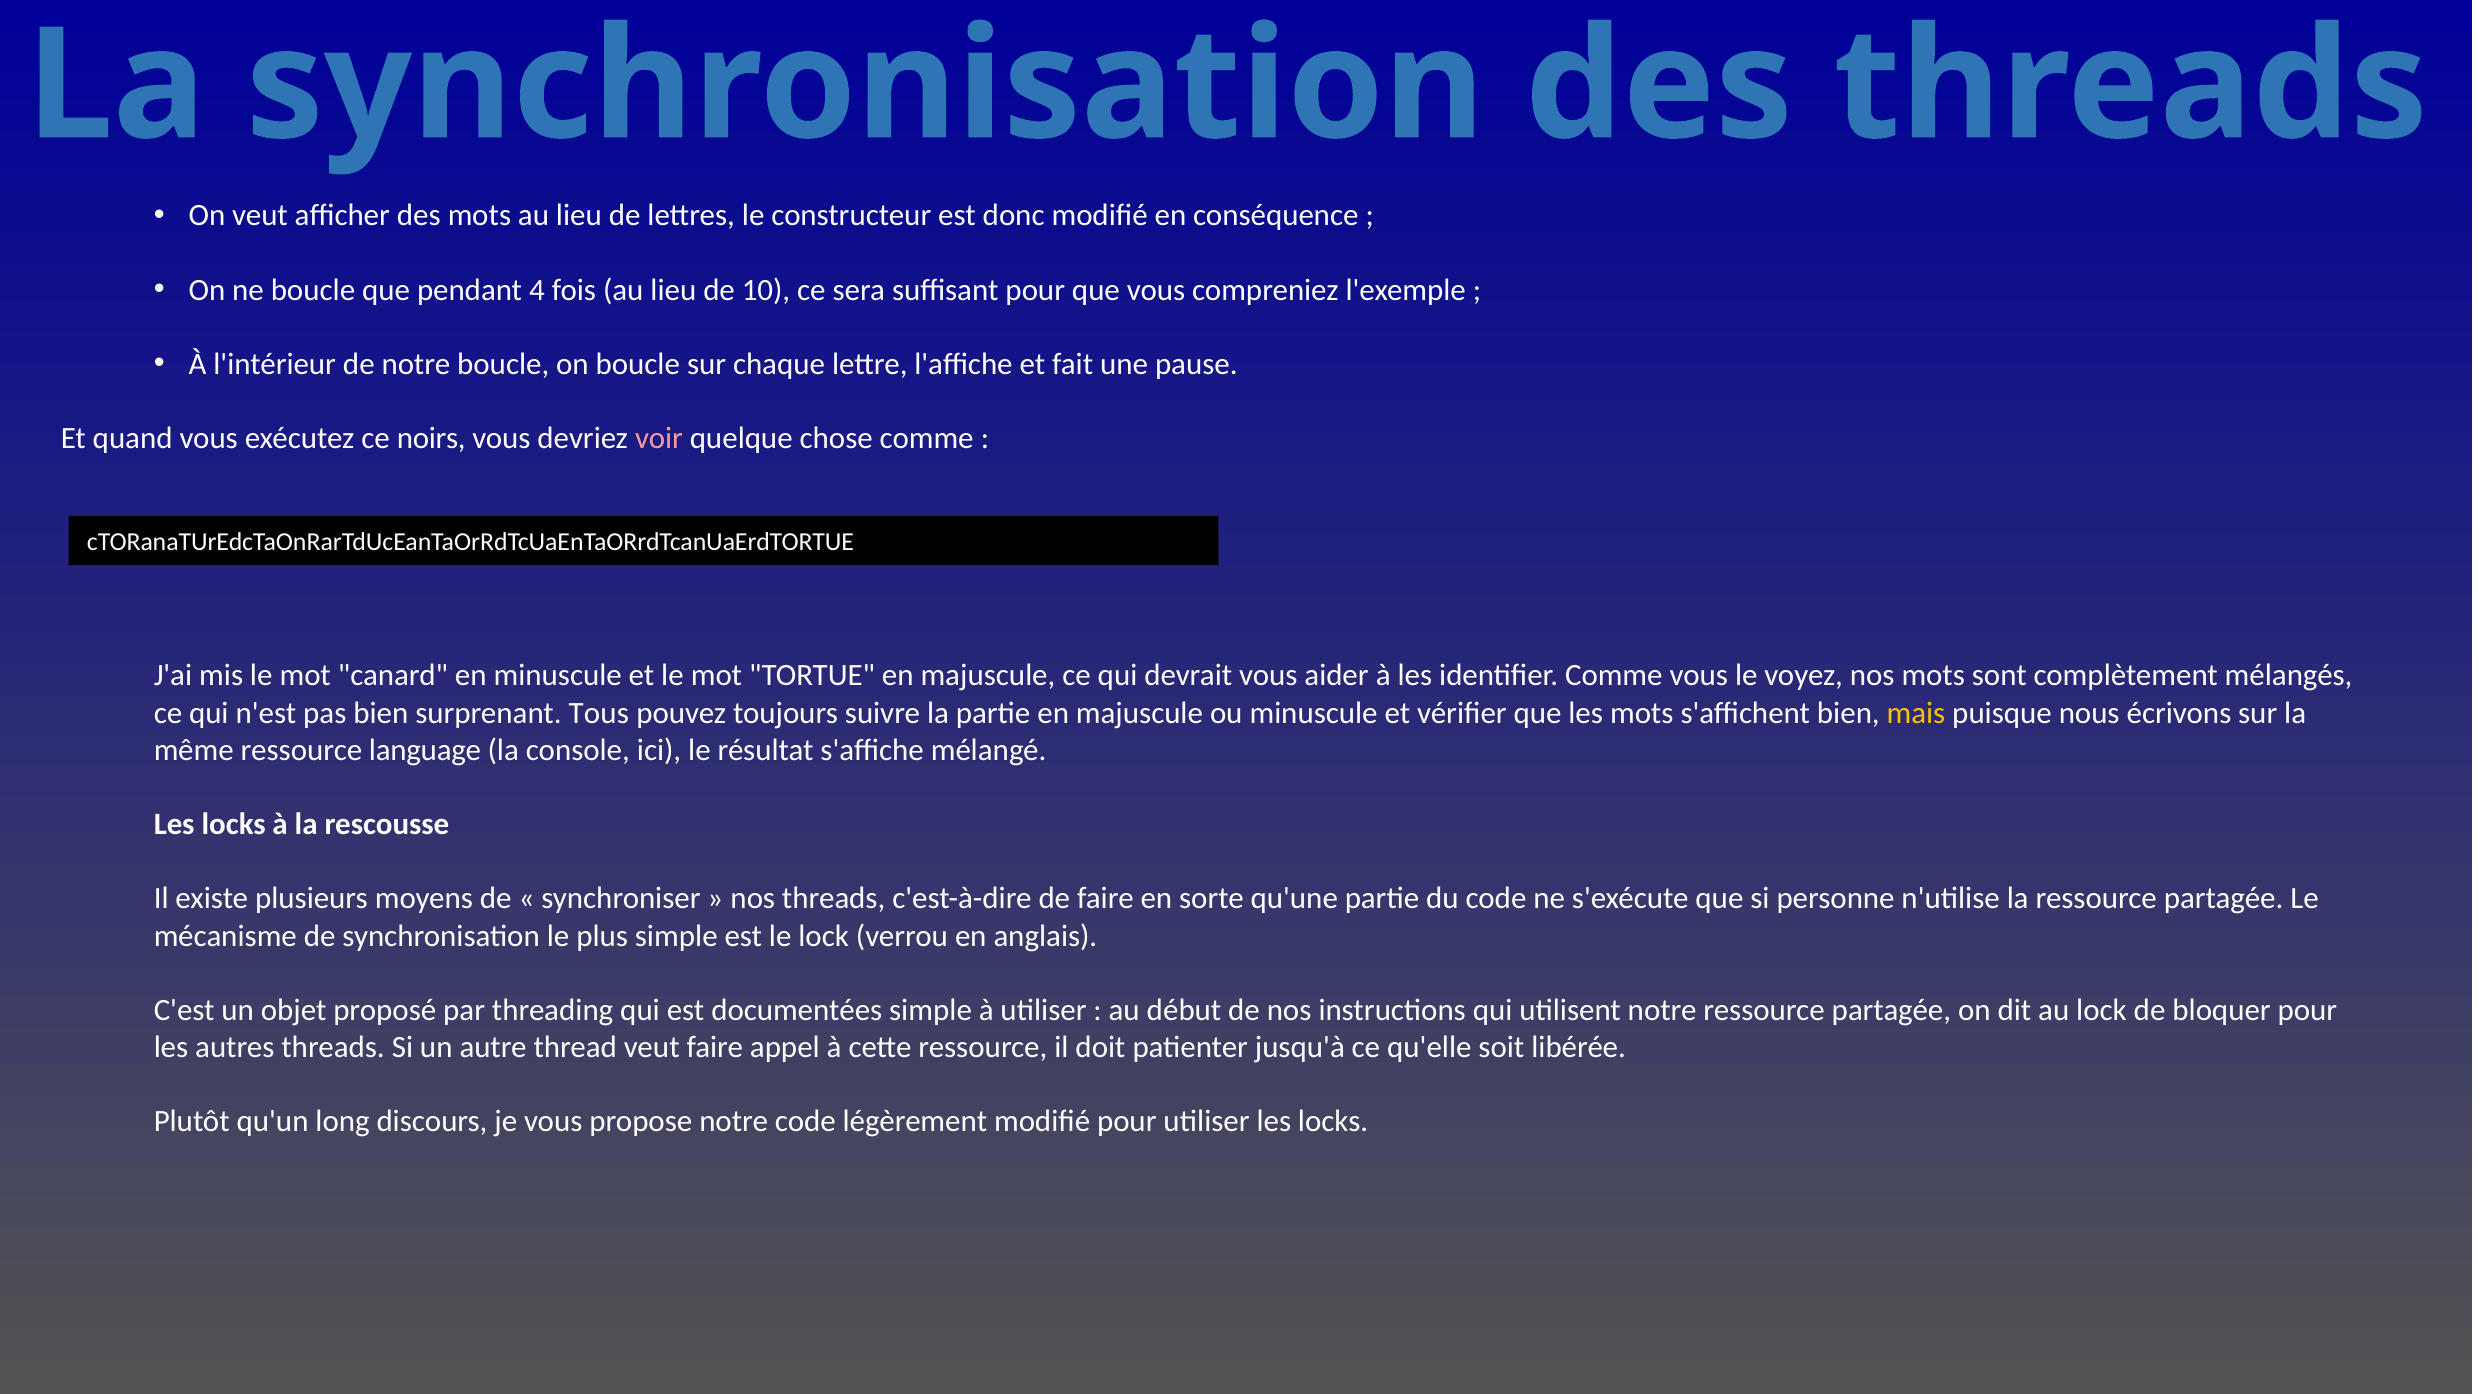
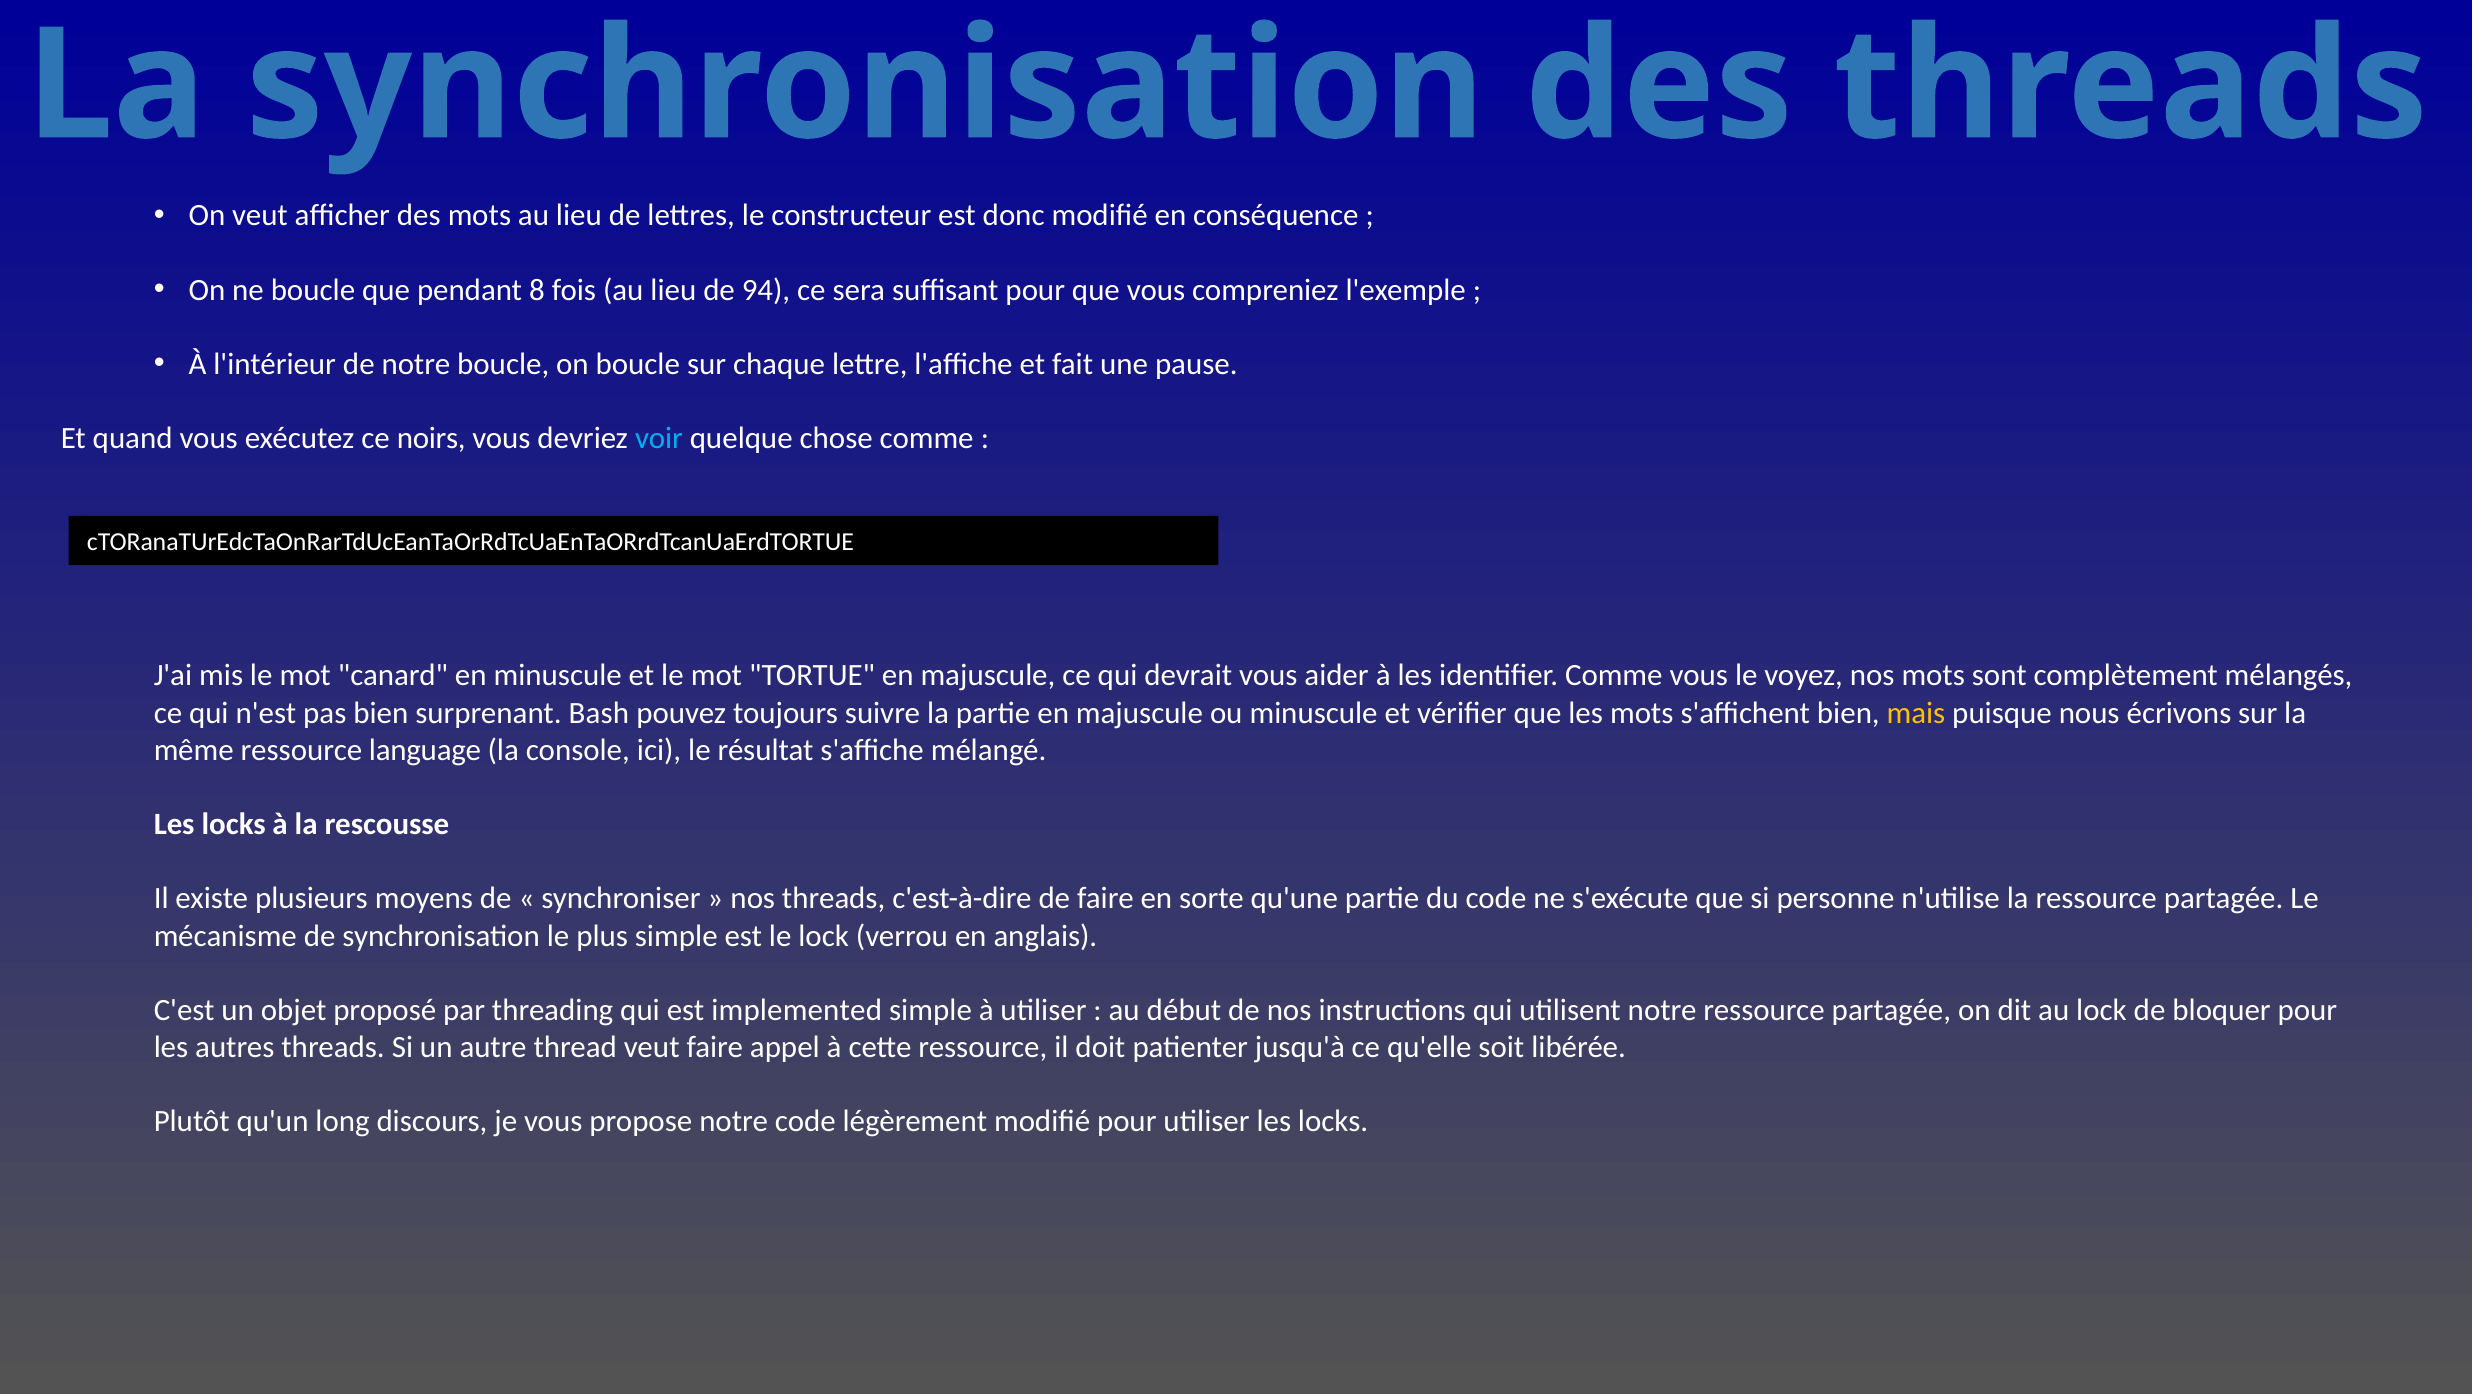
4: 4 -> 8
10: 10 -> 94
voir colour: pink -> light blue
Tous: Tous -> Bash
documentées: documentées -> implemented
